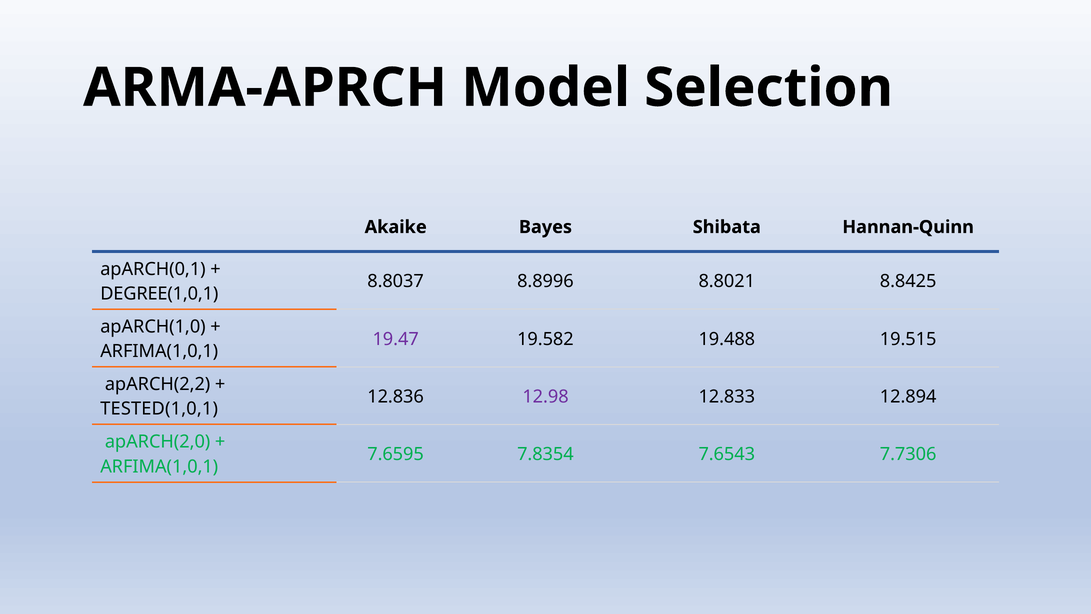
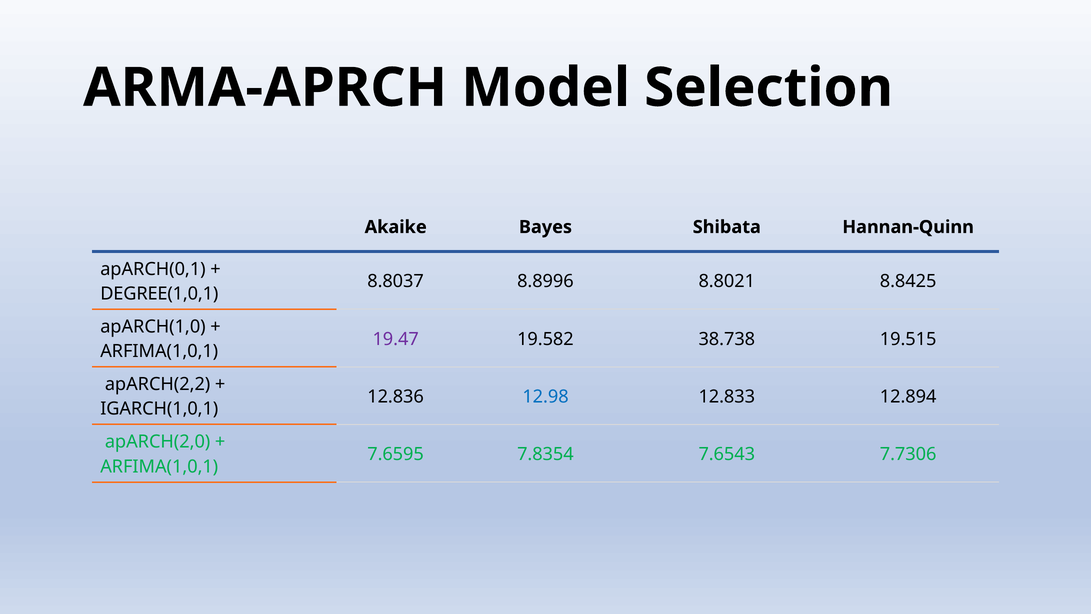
19.488: 19.488 -> 38.738
12.98 colour: purple -> blue
TESTED(1,0,1: TESTED(1,0,1 -> IGARCH(1,0,1
